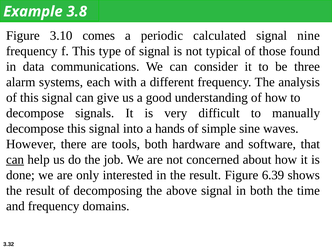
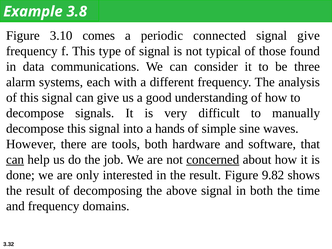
calculated: calculated -> connected
signal nine: nine -> give
concerned underline: none -> present
6.39: 6.39 -> 9.82
